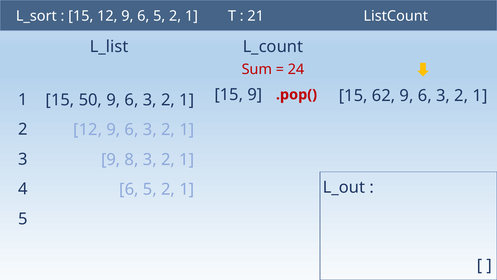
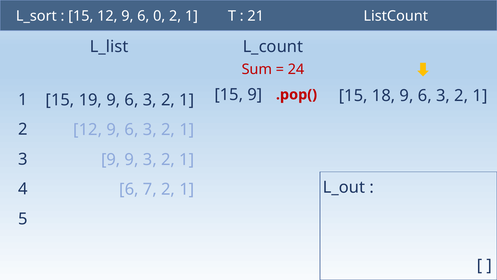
9 6 5: 5 -> 0
62: 62 -> 18
50: 50 -> 19
9 8: 8 -> 9
5 at (150, 189): 5 -> 7
